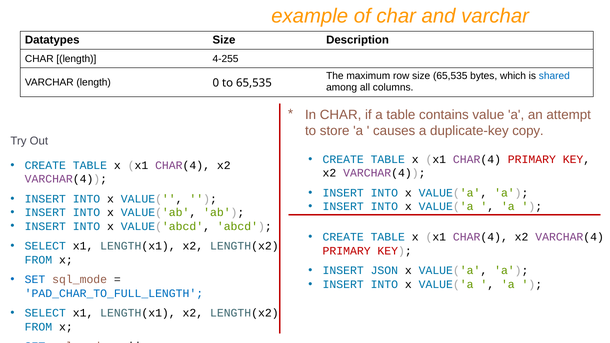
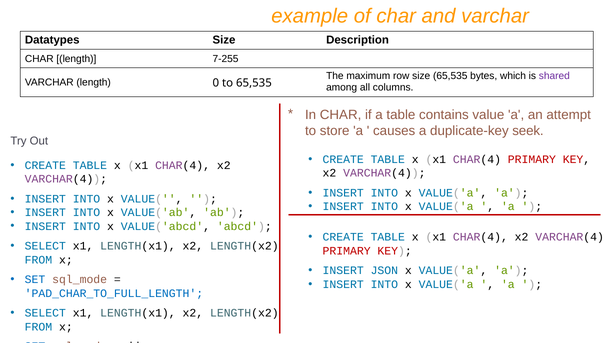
4-255: 4-255 -> 7-255
shared colour: blue -> purple
copy: copy -> seek
